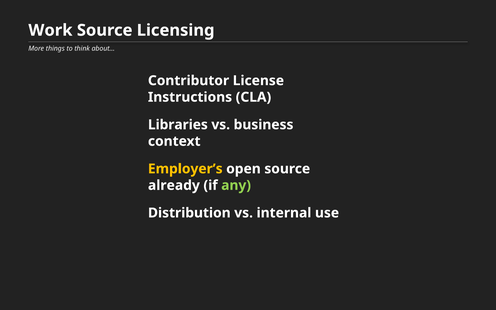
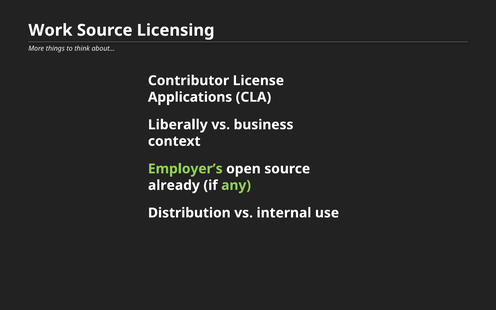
Instructions: Instructions -> Applications
Libraries: Libraries -> Liberally
Employer’s colour: yellow -> light green
